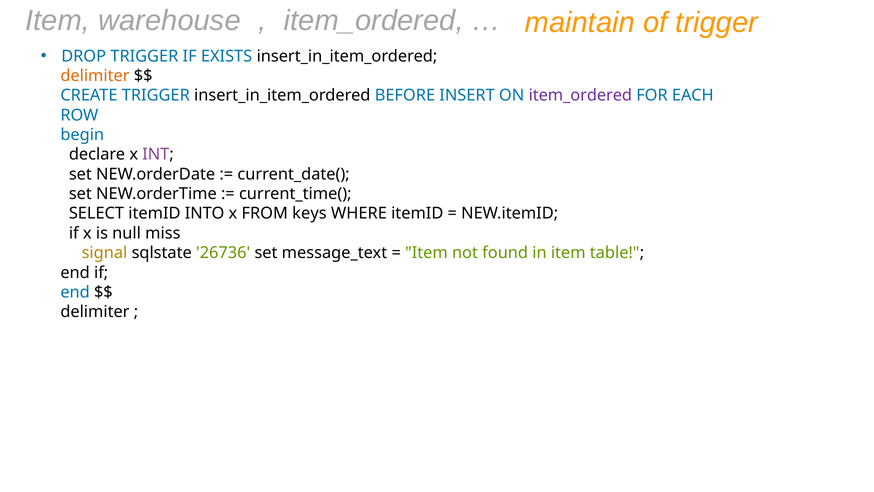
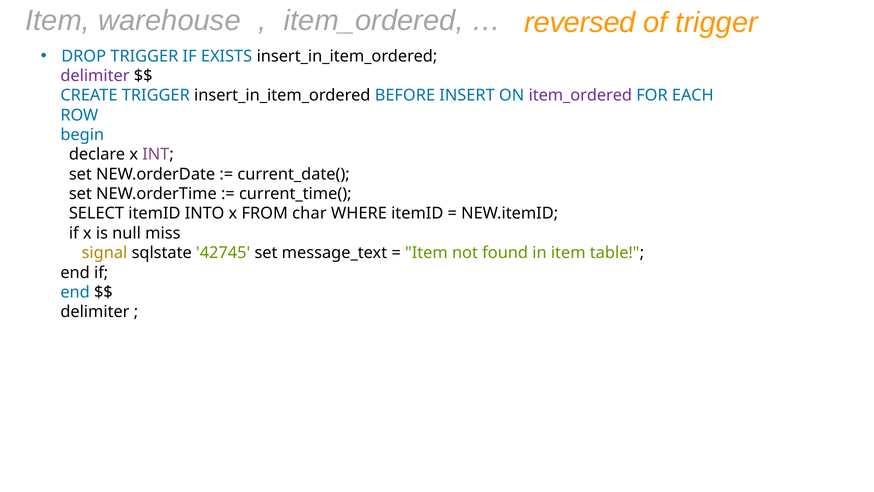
maintain: maintain -> reversed
delimiter at (95, 76) colour: orange -> purple
keys: keys -> char
26736: 26736 -> 42745
